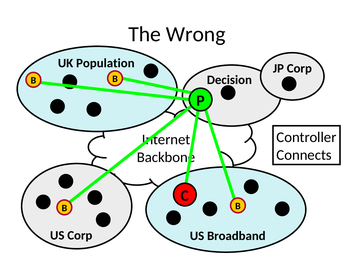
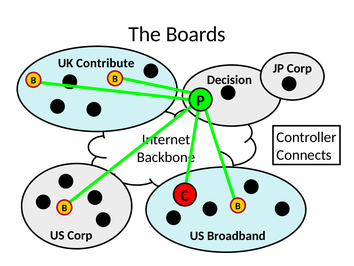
Wrong: Wrong -> Boards
Population: Population -> Contribute
